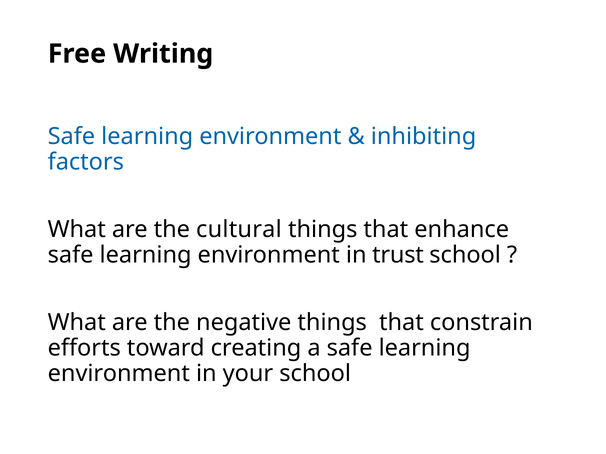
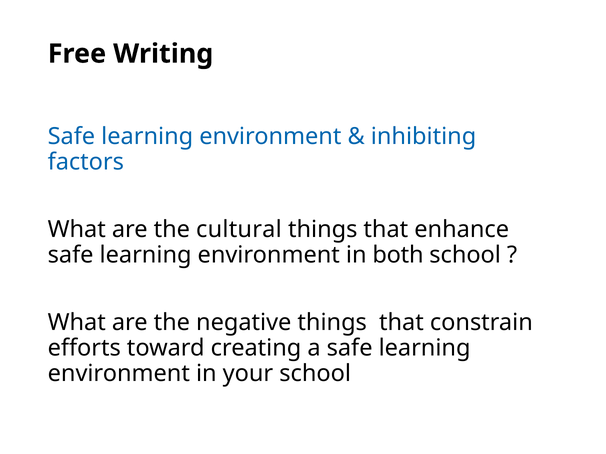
trust: trust -> both
